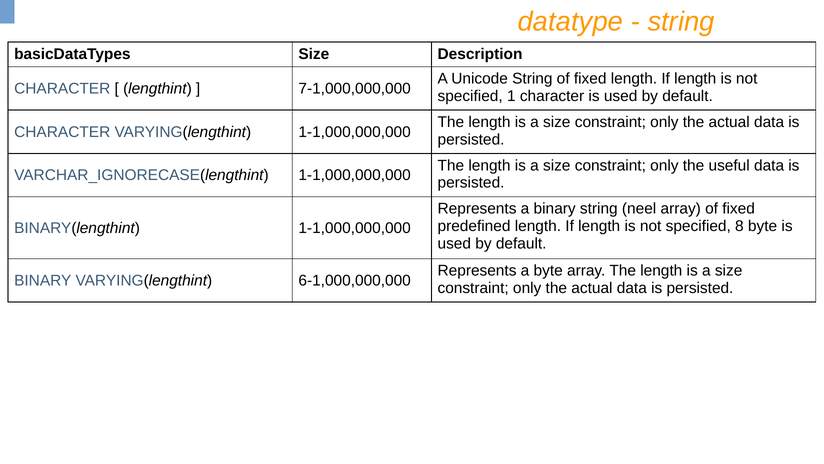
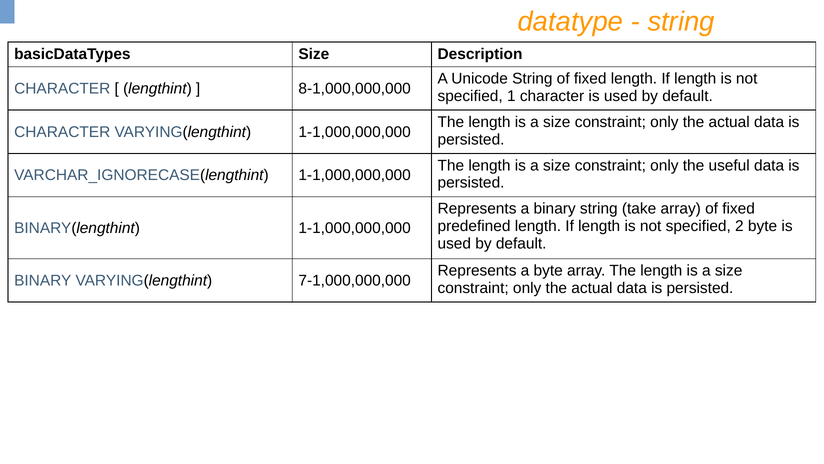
7-1,000,000,000: 7-1,000,000,000 -> 8-1,000,000,000
neel: neel -> take
8: 8 -> 2
6-1,000,000,000: 6-1,000,000,000 -> 7-1,000,000,000
